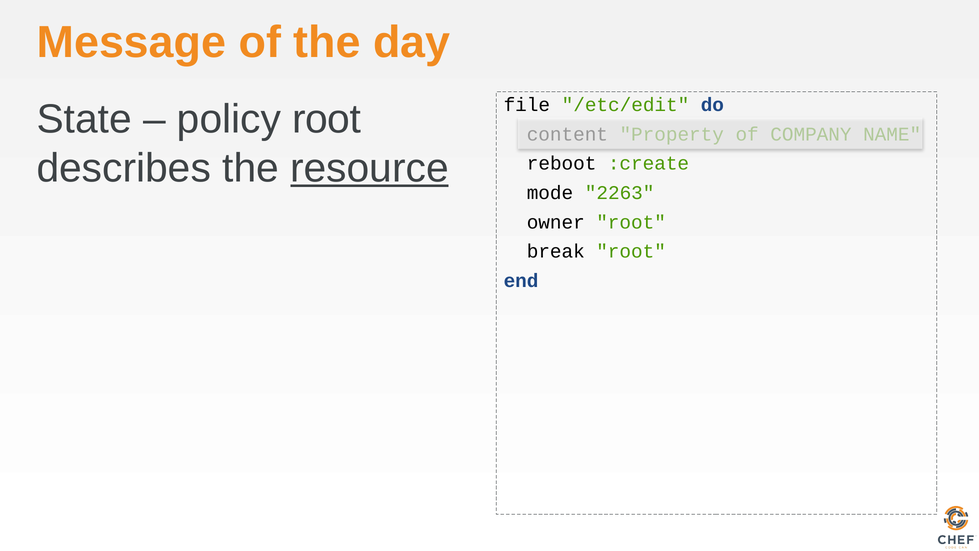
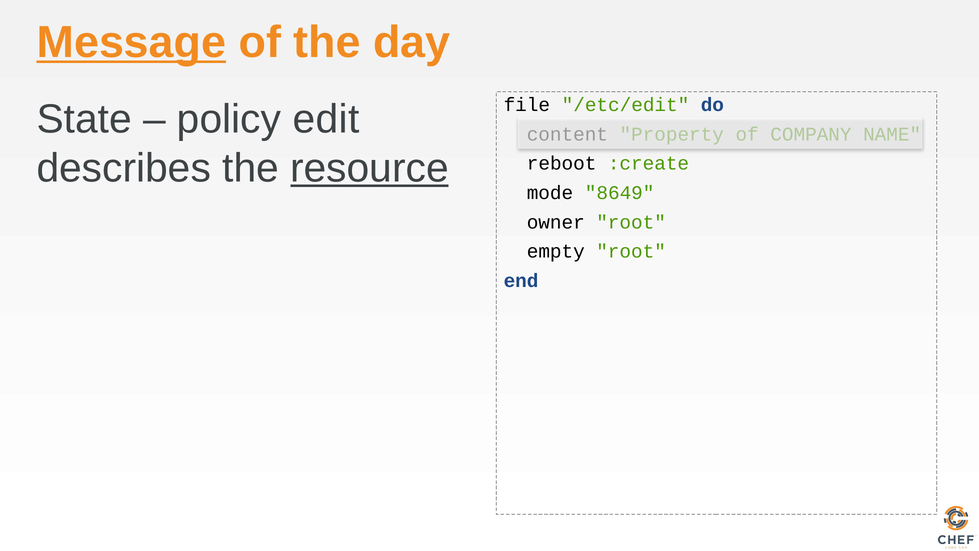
Message underline: none -> present
policy root: root -> edit
2263: 2263 -> 8649
break: break -> empty
